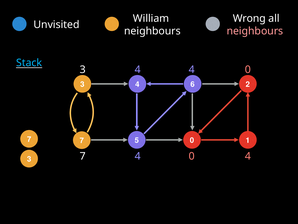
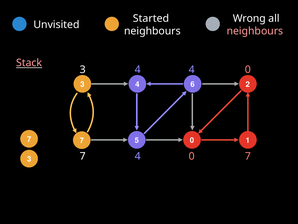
William: William -> Started
Stack colour: light blue -> pink
0 4: 4 -> 7
